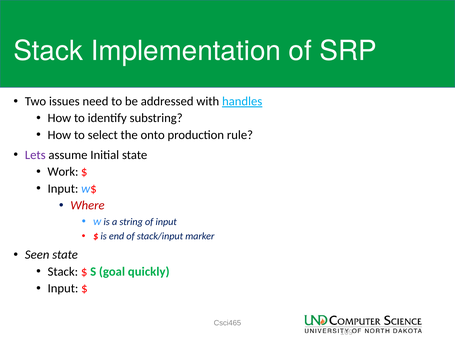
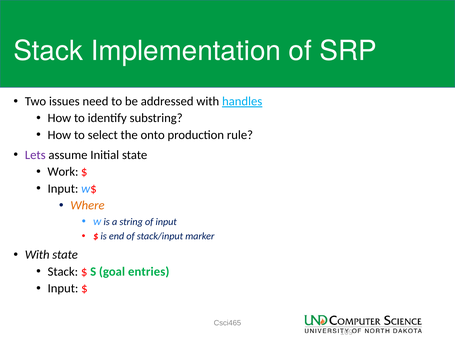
Where colour: red -> orange
Seen at (37, 255): Seen -> With
quickly: quickly -> entries
